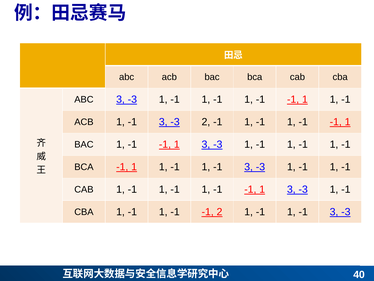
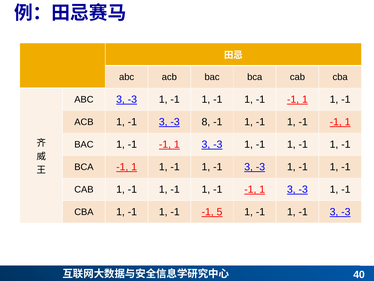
-3 2: 2 -> 8
-1 2: 2 -> 5
